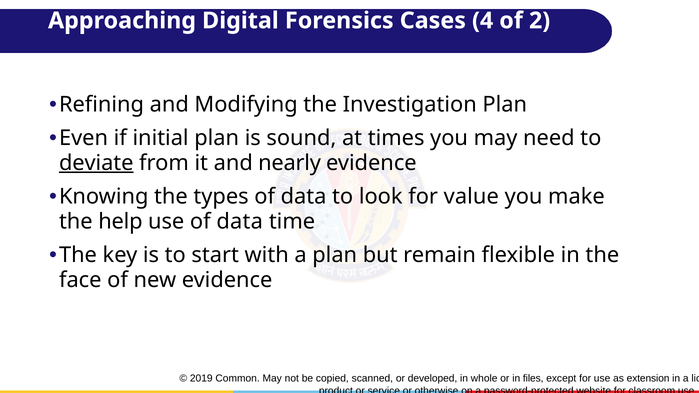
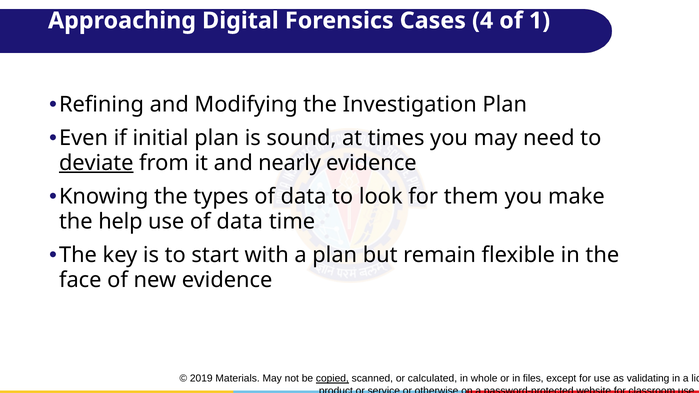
2: 2 -> 1
value: value -> them
Common: Common -> Materials
copied underline: none -> present
developed: developed -> calculated
extension: extension -> validating
